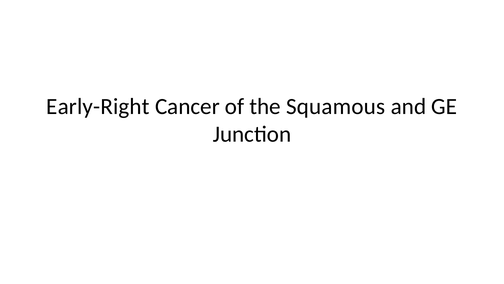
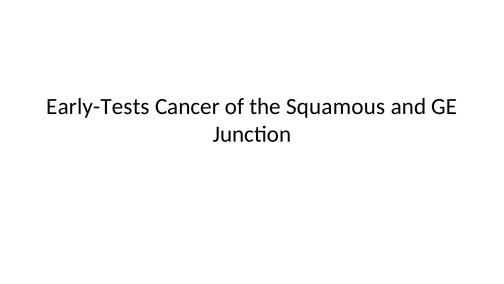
Early-Right: Early-Right -> Early-Tests
